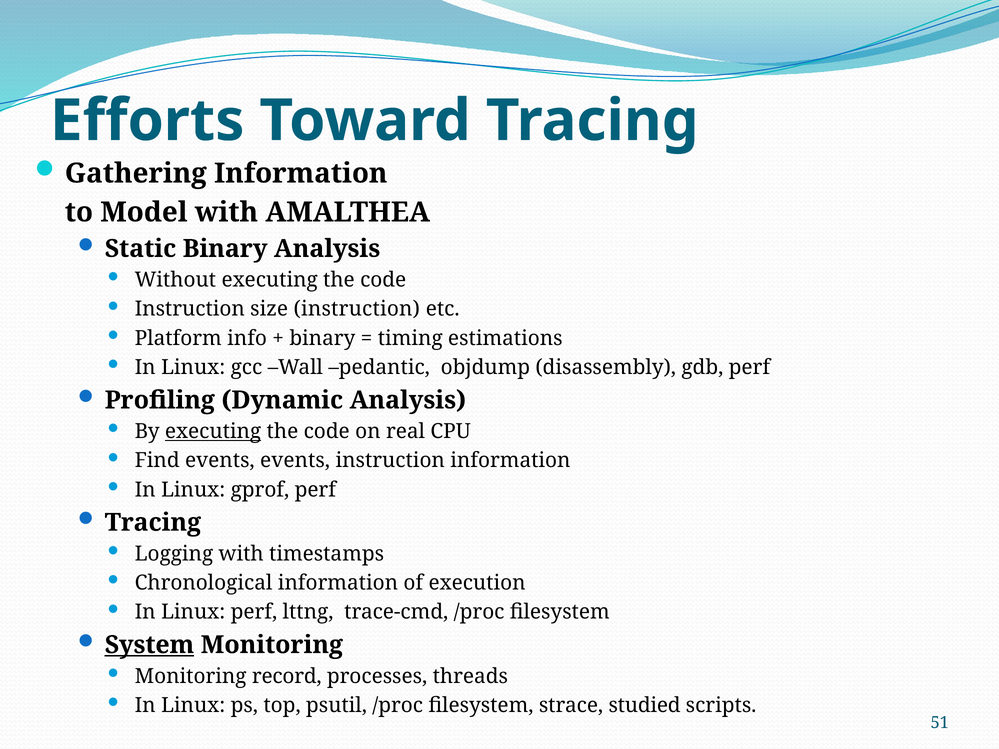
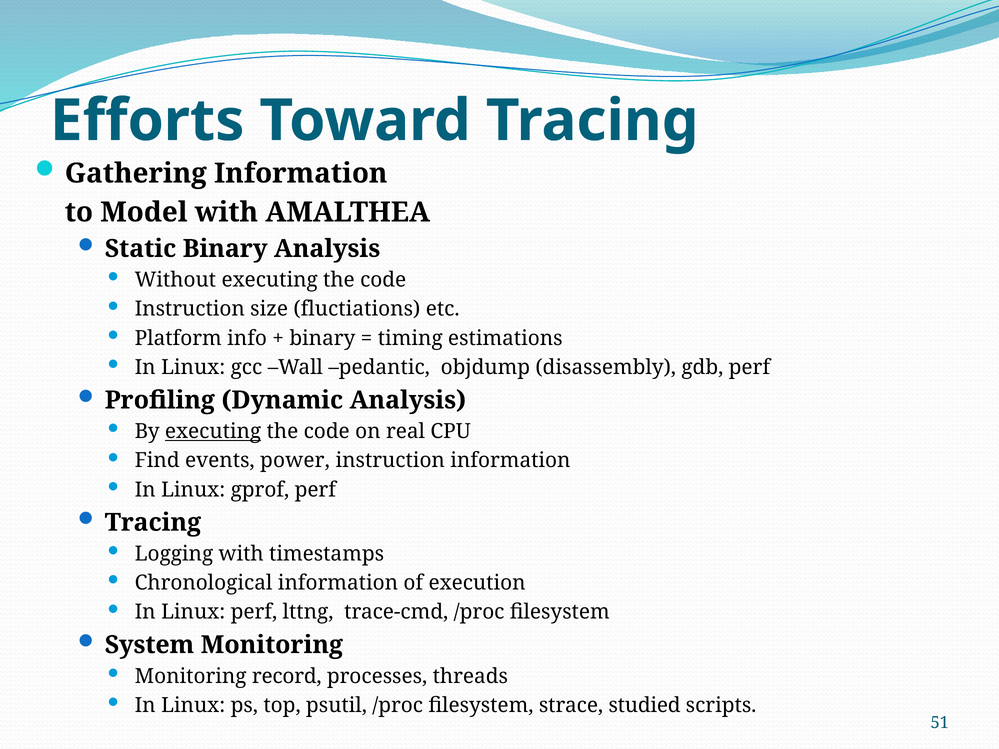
size instruction: instruction -> fluctiations
events events: events -> power
System underline: present -> none
